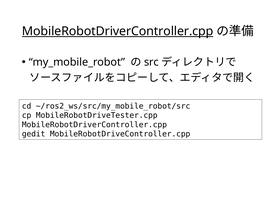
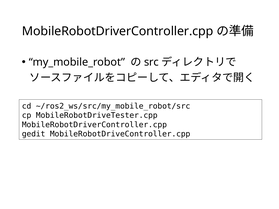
MobileRobotDriverController.cpp at (118, 31) underline: present -> none
